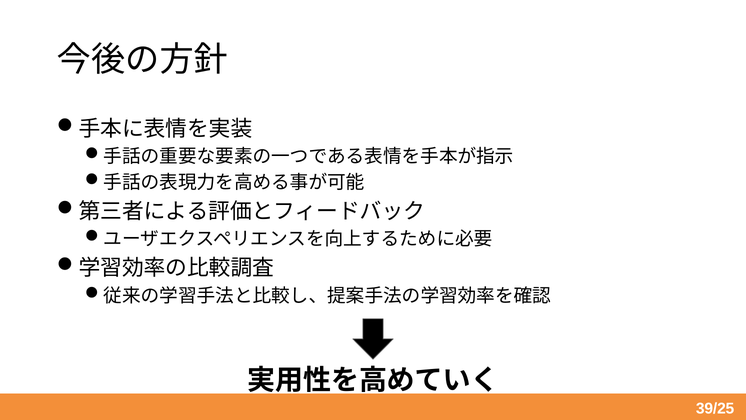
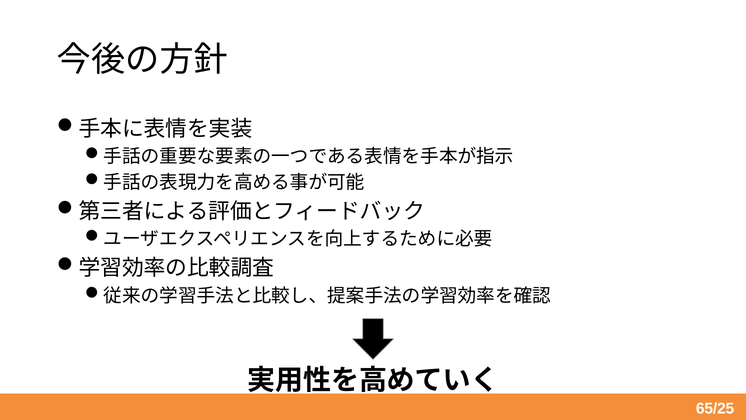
39/25: 39/25 -> 65/25
